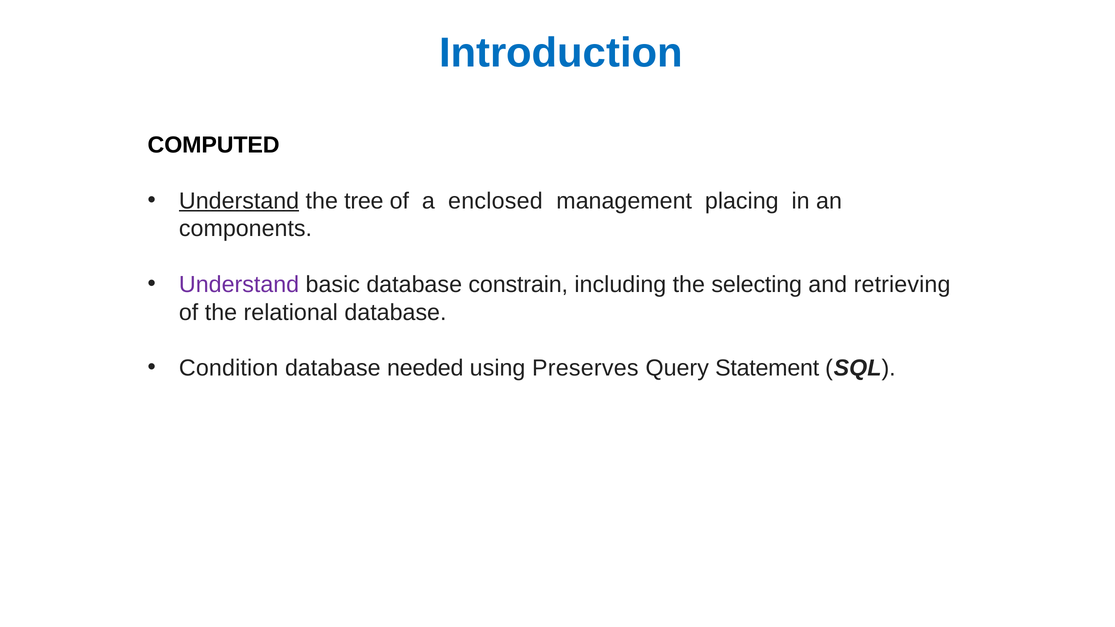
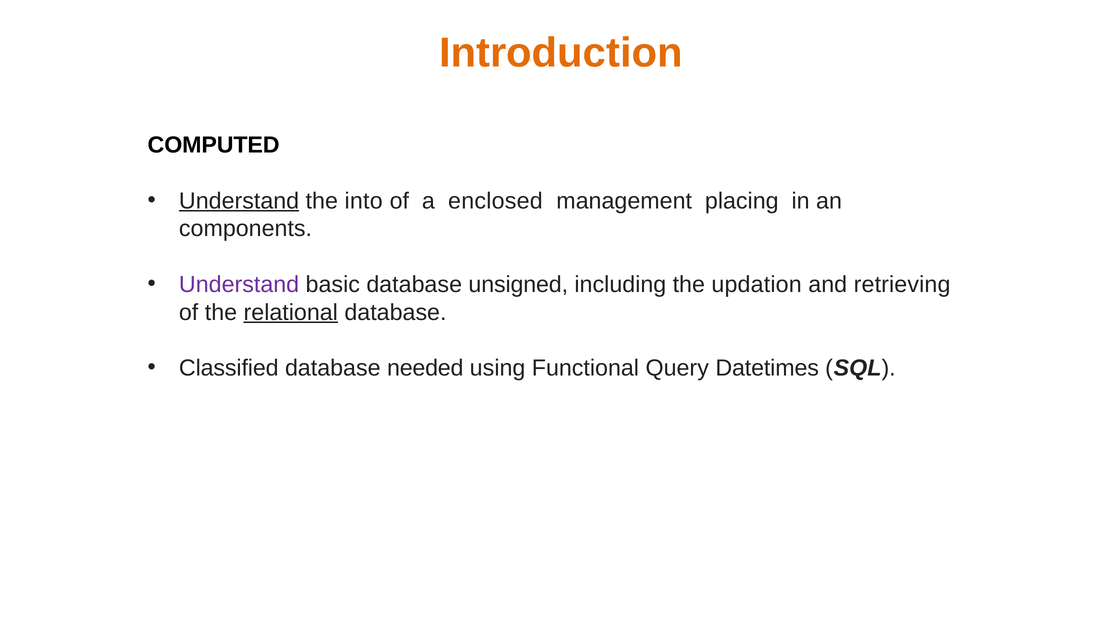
Introduction colour: blue -> orange
tree: tree -> into
constrain: constrain -> unsigned
selecting: selecting -> updation
relational underline: none -> present
Condition: Condition -> Classified
Preserves: Preserves -> Functional
Statement: Statement -> Datetimes
